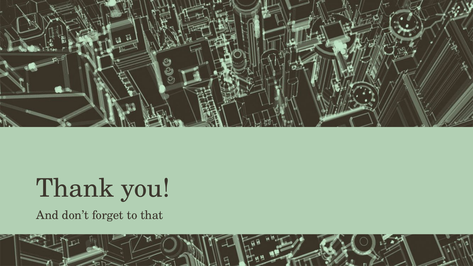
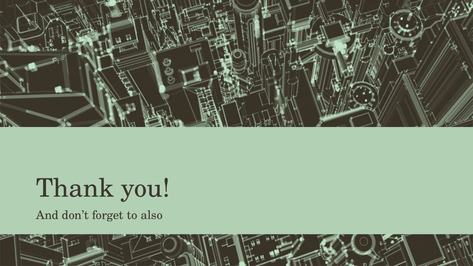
that: that -> also
